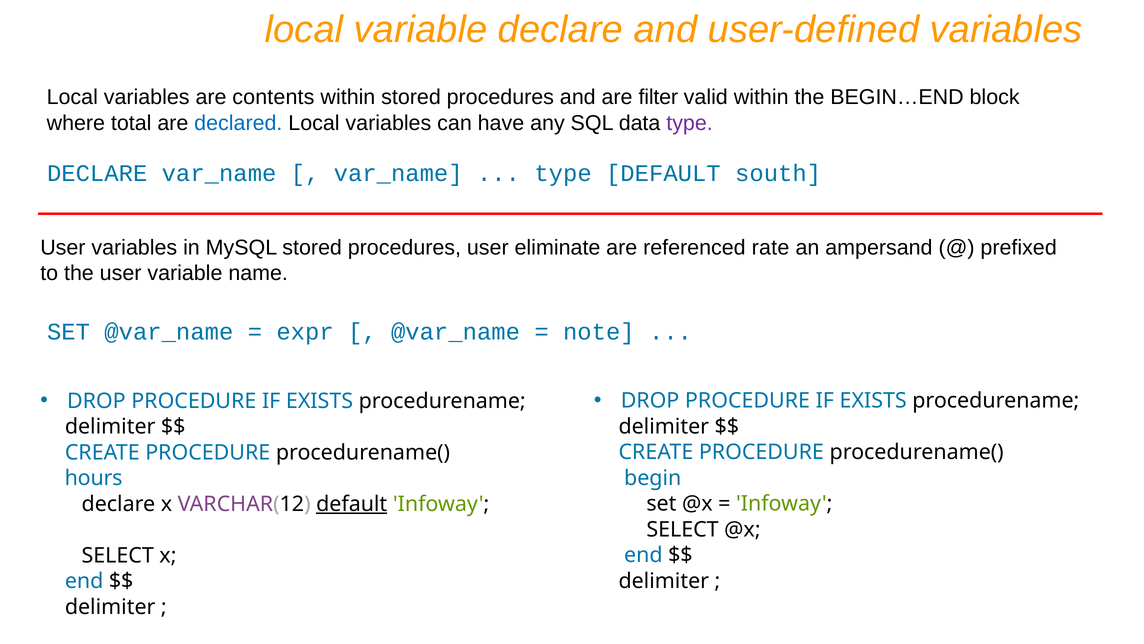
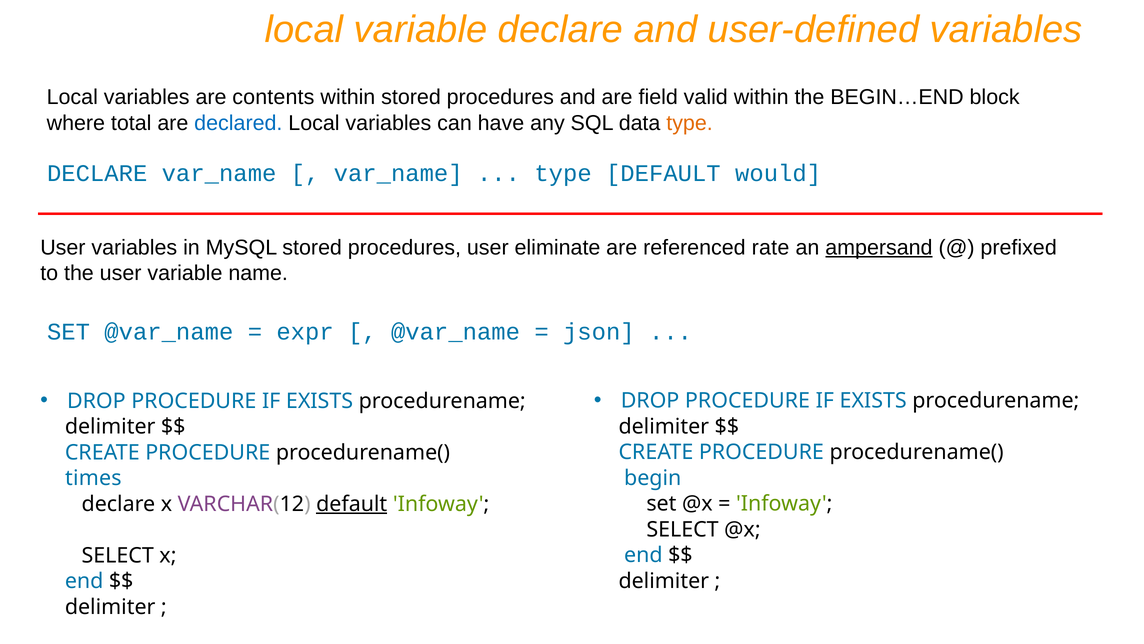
filter: filter -> field
type at (690, 123) colour: purple -> orange
south: south -> would
ampersand underline: none -> present
note: note -> json
hours: hours -> times
